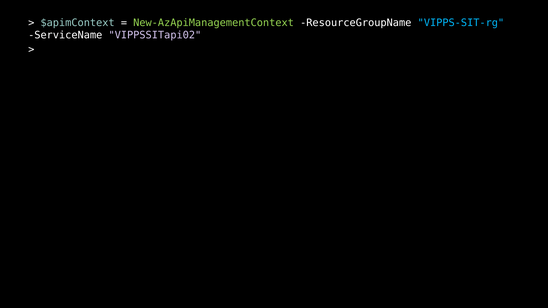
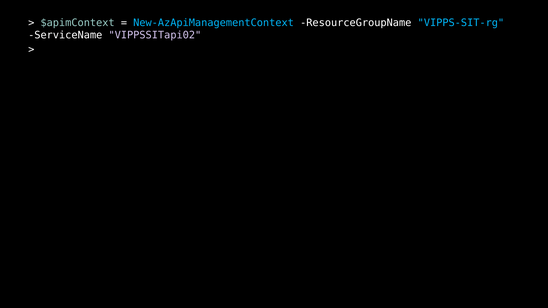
New-AzApiManagementContext colour: light green -> light blue
